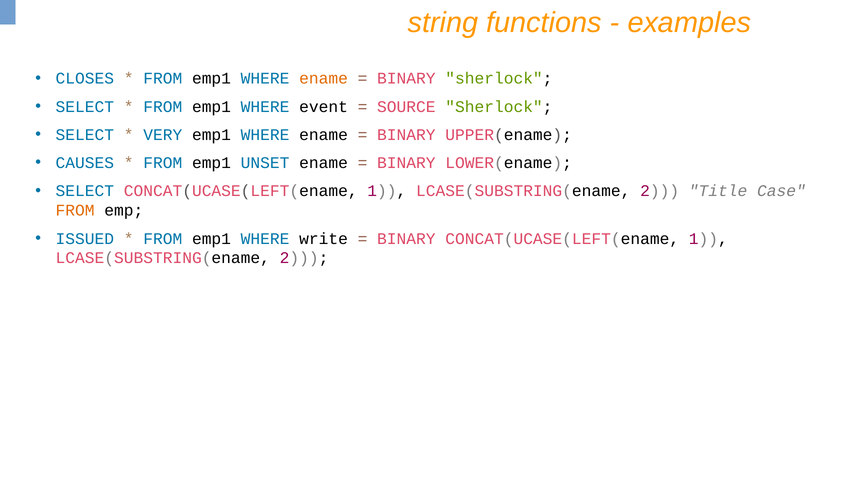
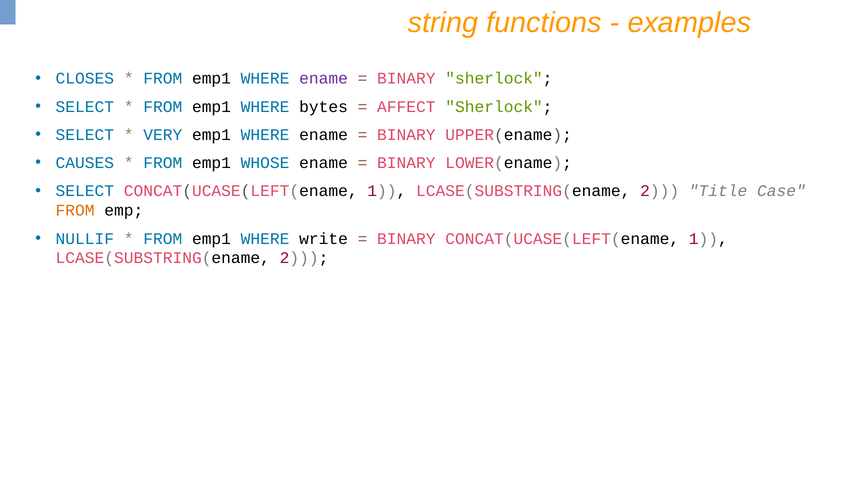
ename at (324, 79) colour: orange -> purple
event: event -> bytes
SOURCE: SOURCE -> AFFECT
UNSET: UNSET -> WHOSE
ISSUED: ISSUED -> NULLIF
